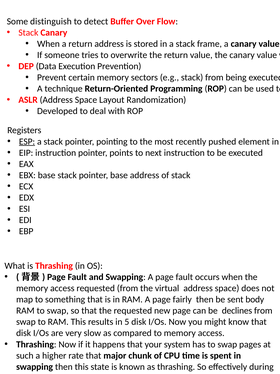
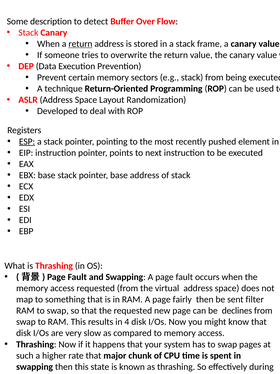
distinguish: distinguish -> description
return at (80, 44) underline: none -> present
body: body -> filter
5: 5 -> 4
